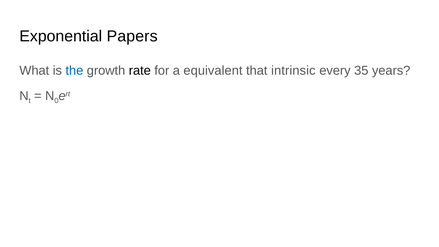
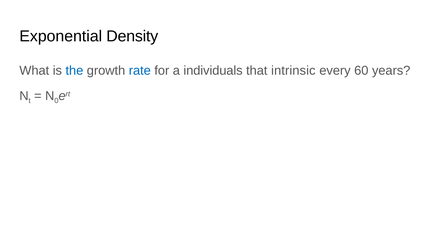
Papers: Papers -> Density
rate colour: black -> blue
equivalent: equivalent -> individuals
35: 35 -> 60
